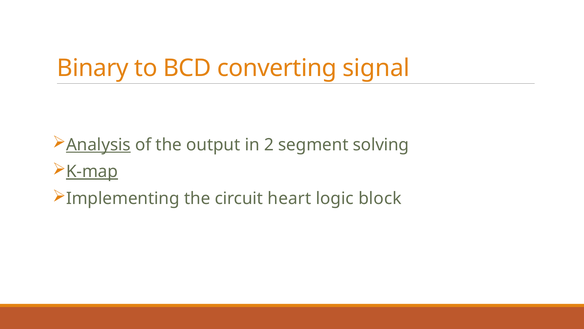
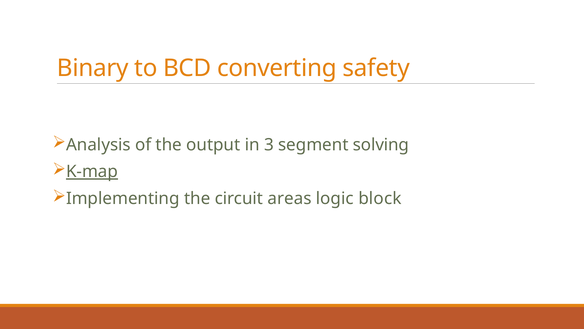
signal: signal -> safety
Analysis underline: present -> none
2: 2 -> 3
heart: heart -> areas
